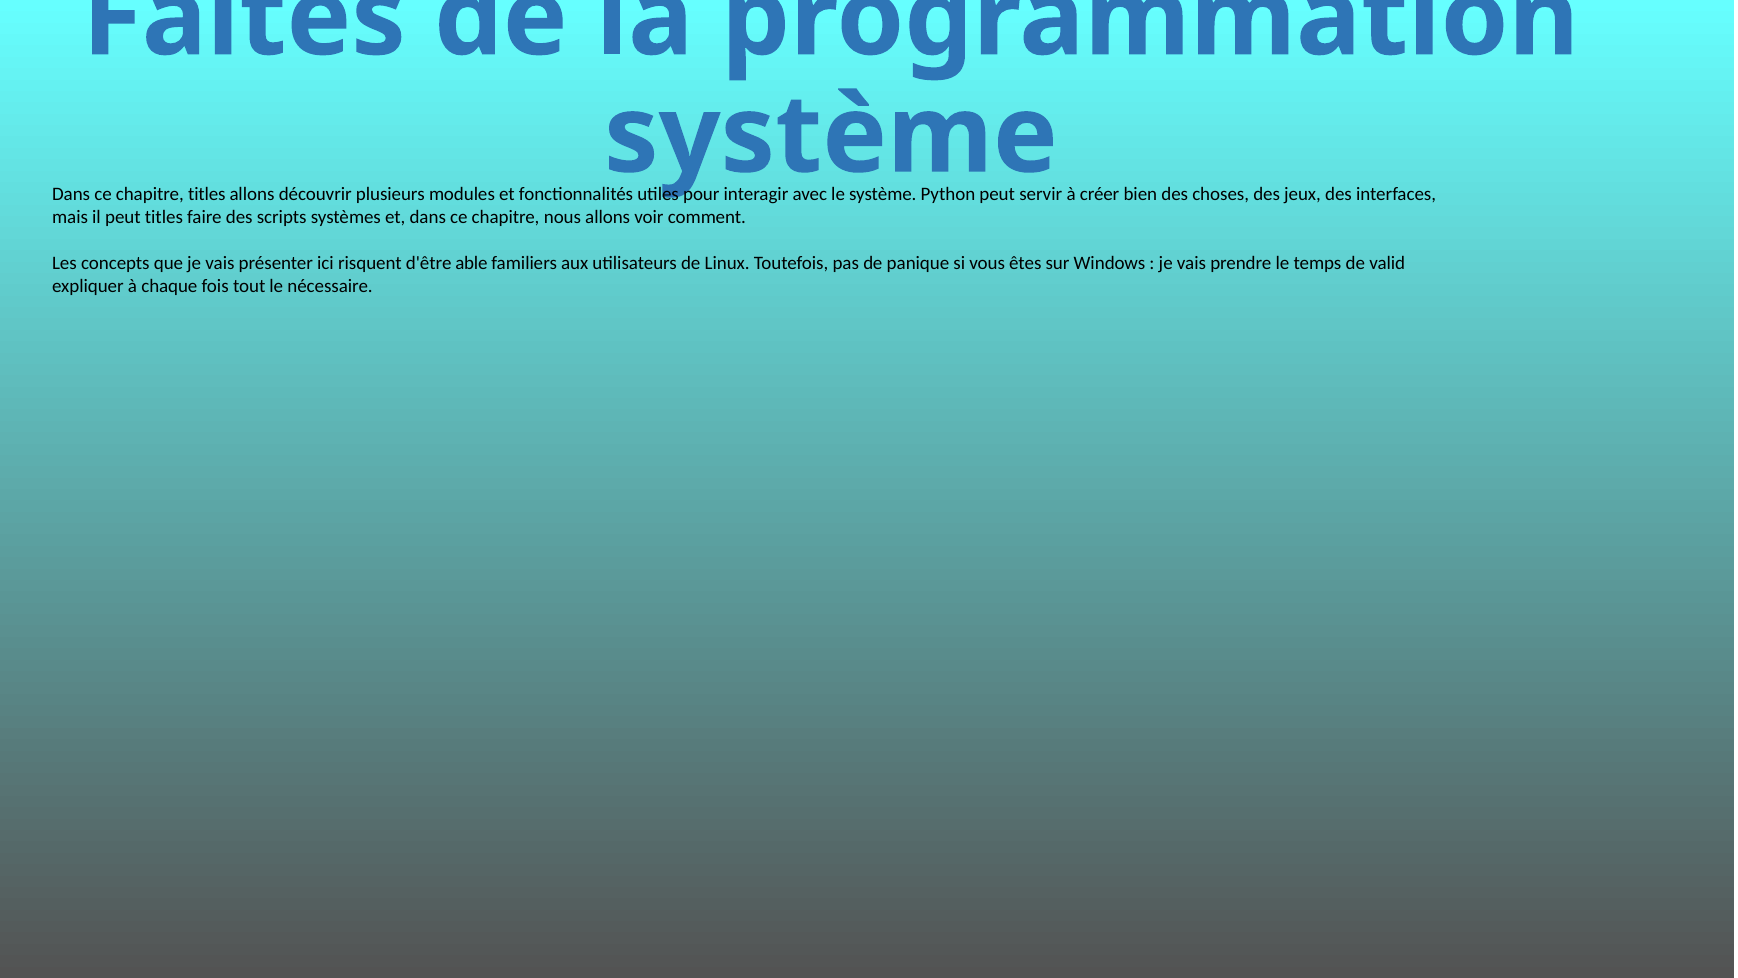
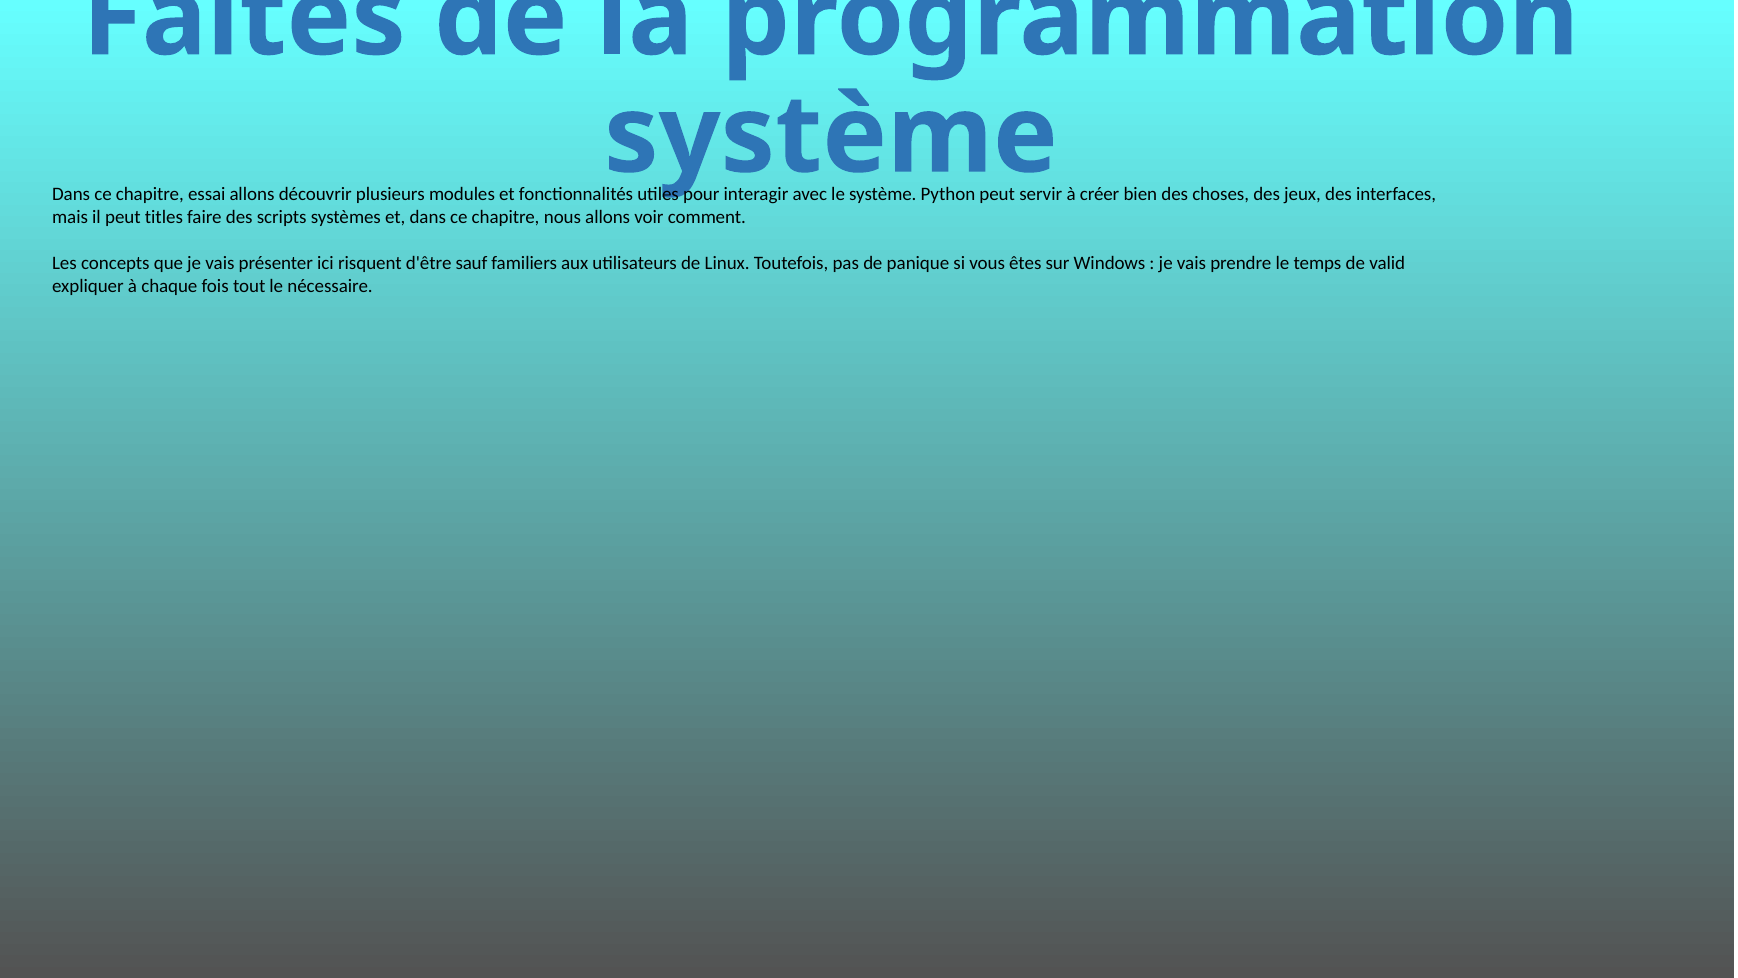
chapitre titles: titles -> essai
able: able -> sauf
